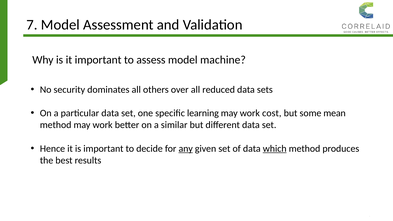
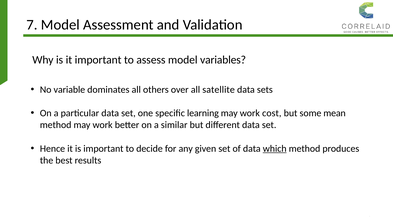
machine: machine -> variables
security: security -> variable
reduced: reduced -> satellite
any underline: present -> none
